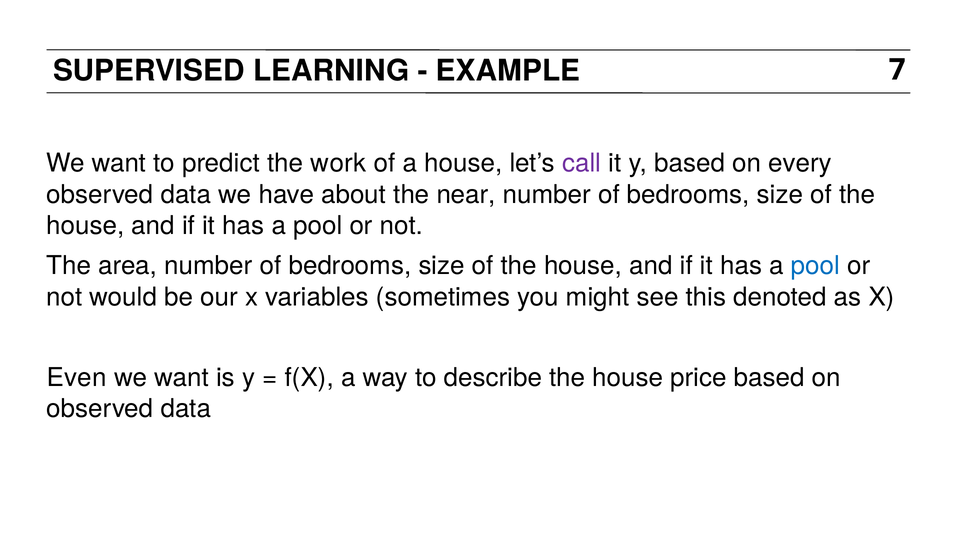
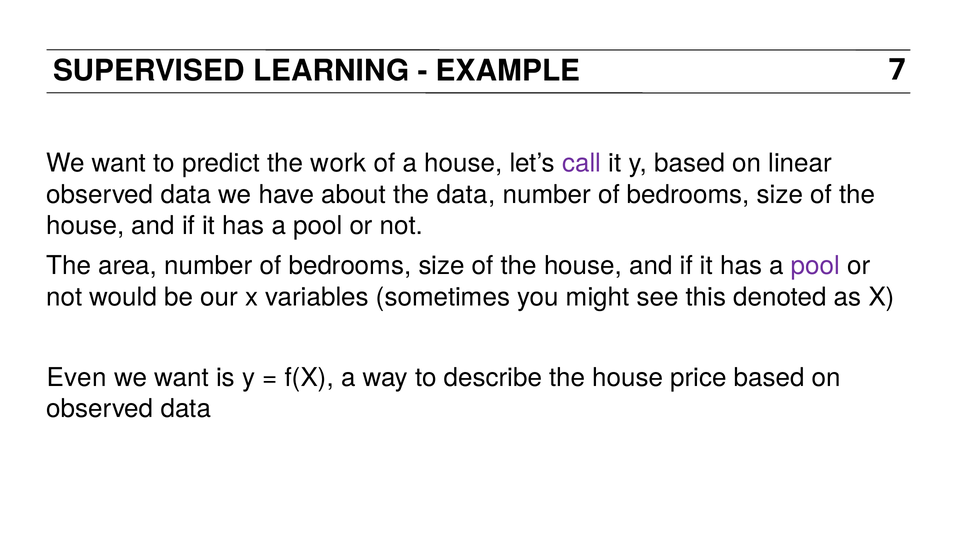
every: every -> linear
the near: near -> data
pool at (816, 266) colour: blue -> purple
